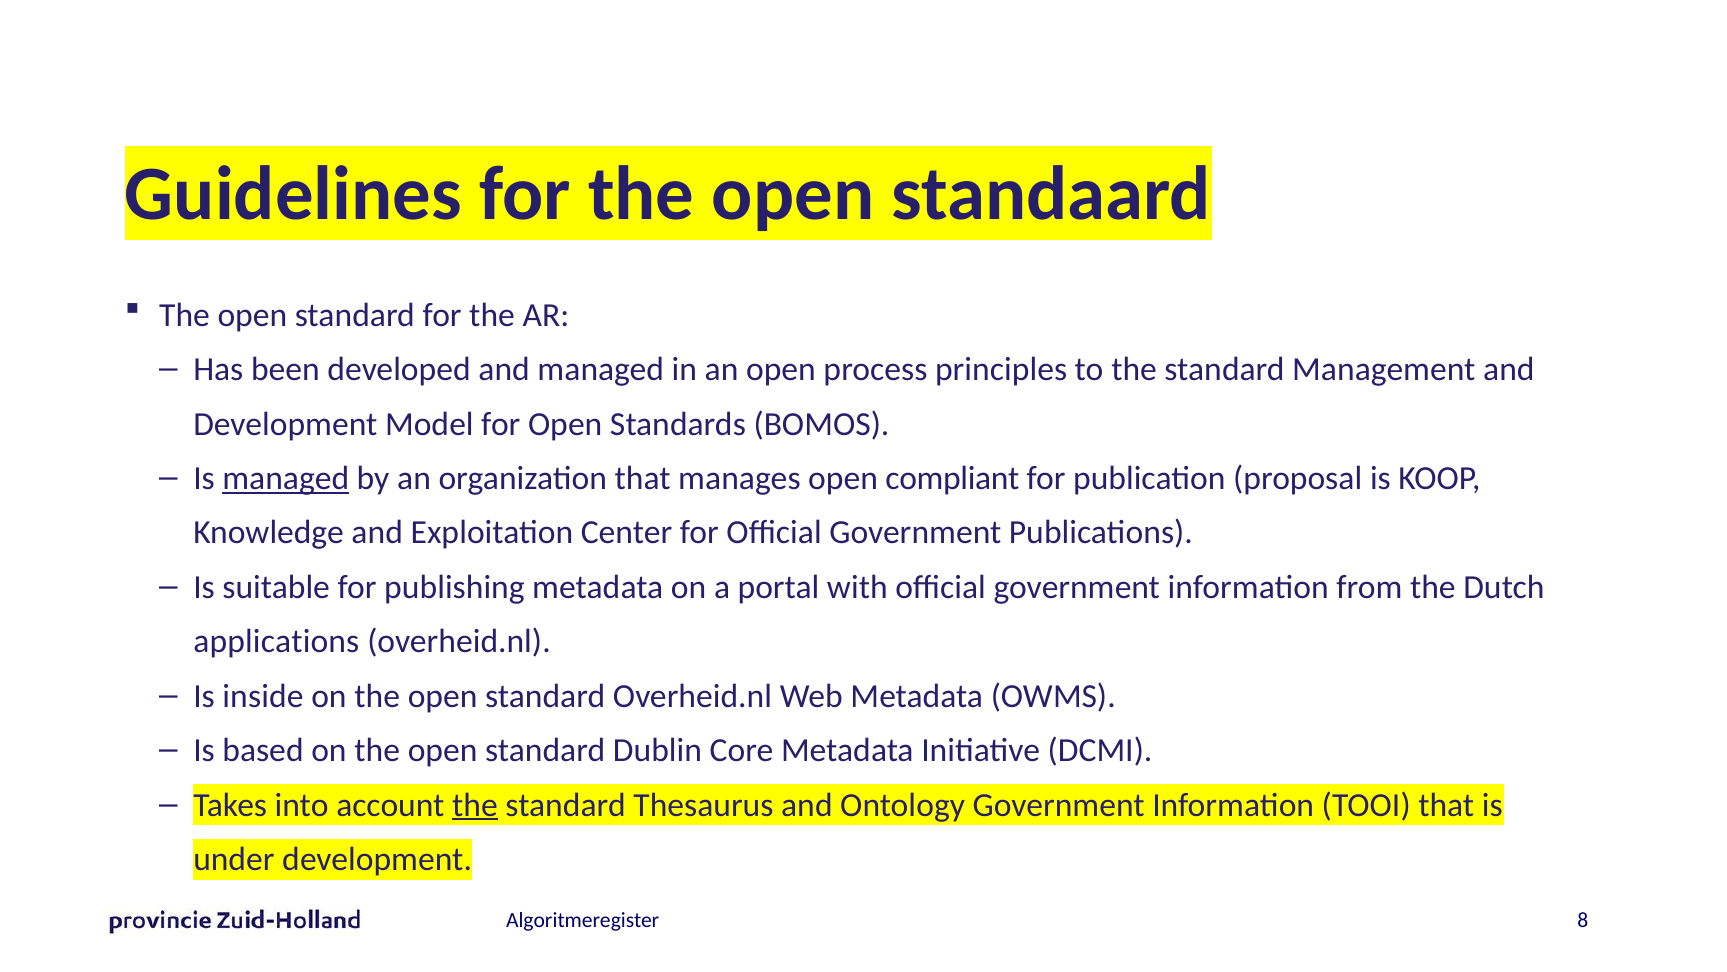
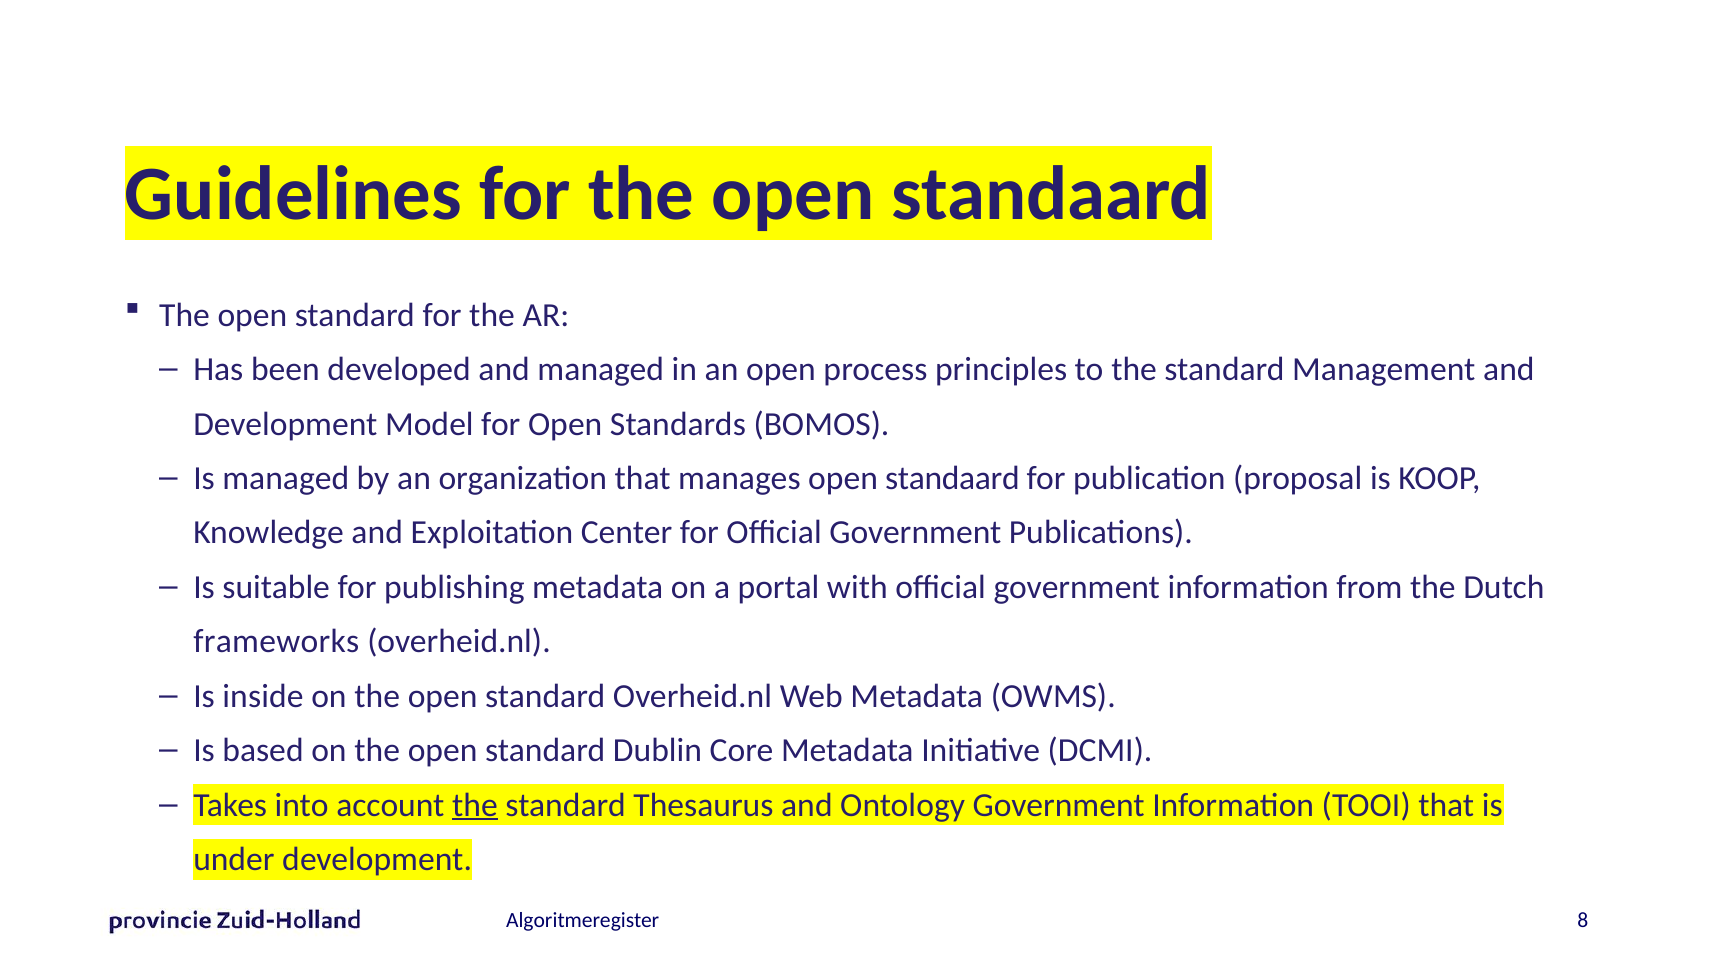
managed at (286, 478) underline: present -> none
manages open compliant: compliant -> standaard
applications: applications -> frameworks
